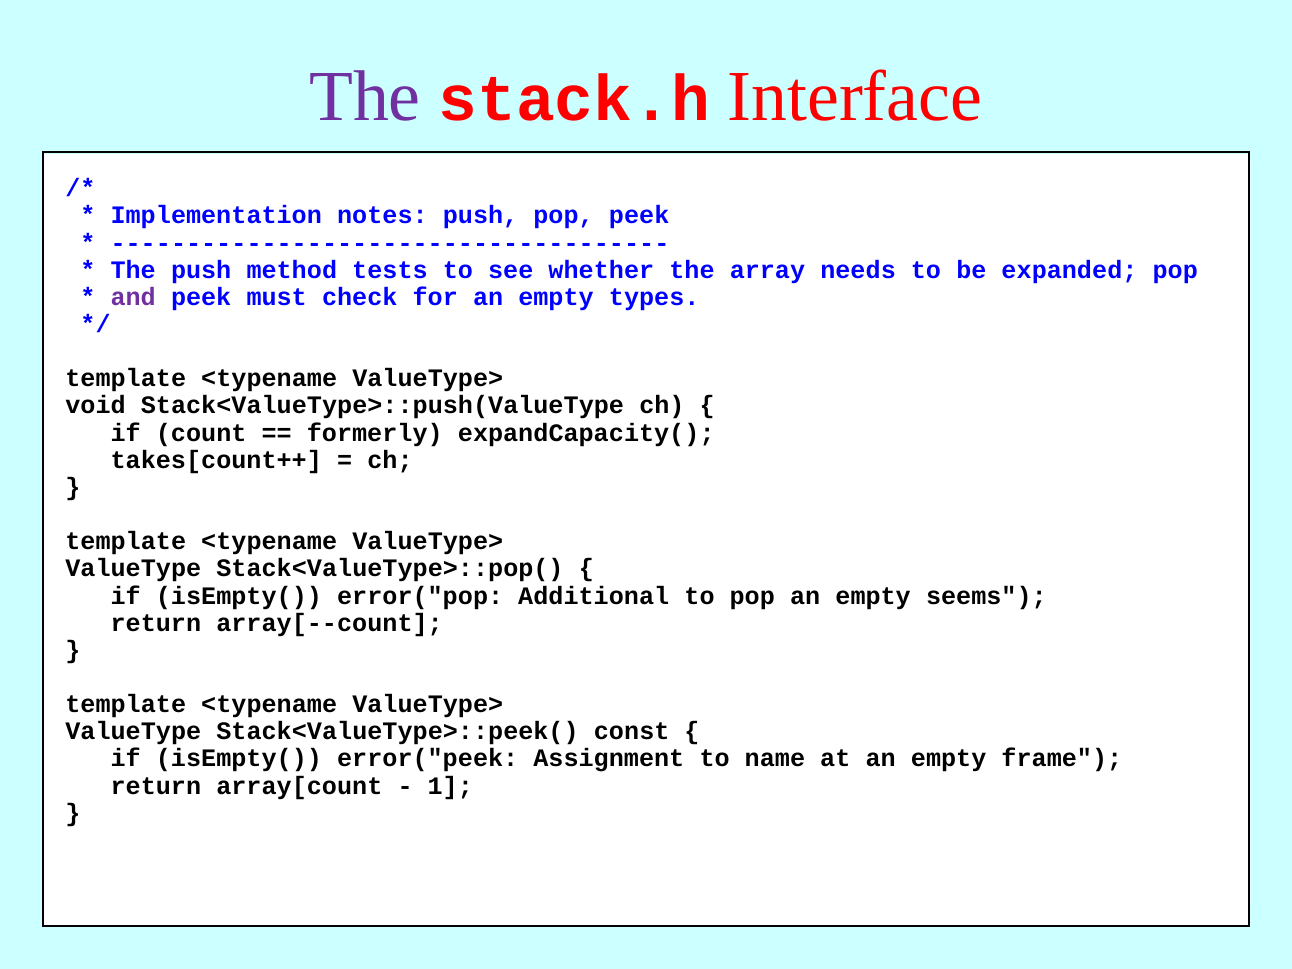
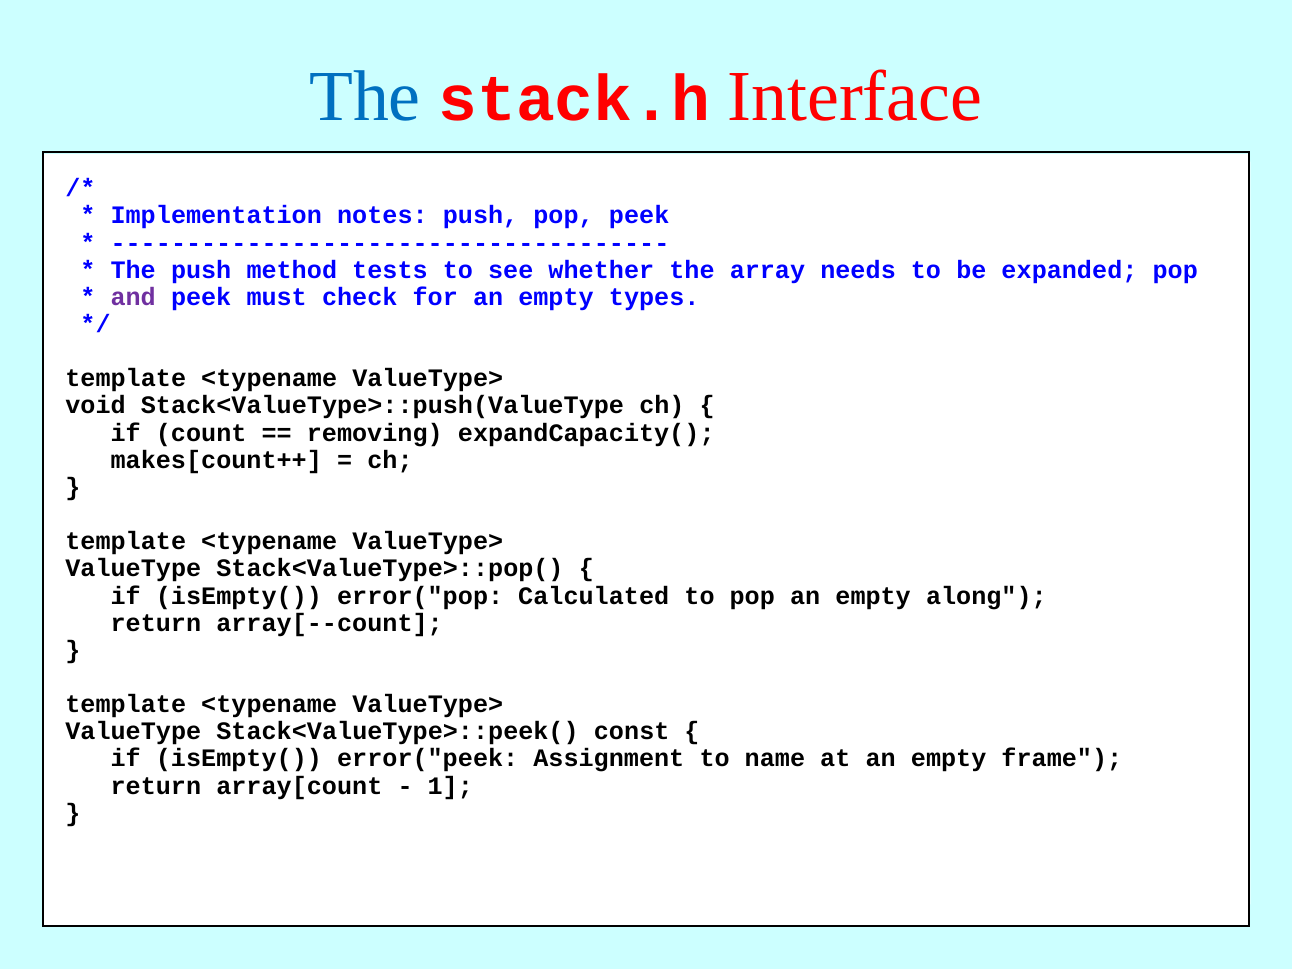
The at (365, 97) colour: purple -> blue
formerly: formerly -> removing
takes[count++: takes[count++ -> makes[count++
Additional: Additional -> Calculated
seems: seems -> along
